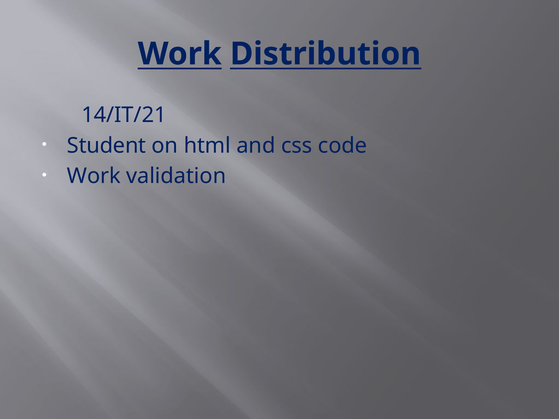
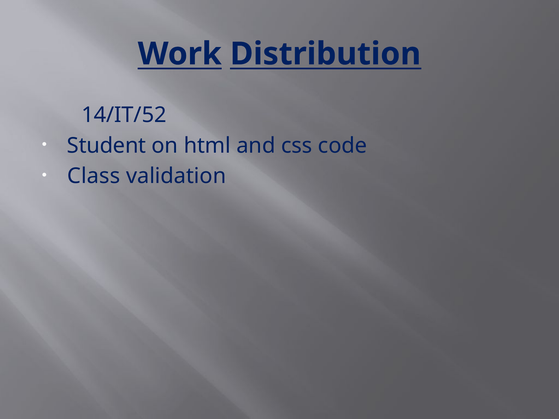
14/IT/21: 14/IT/21 -> 14/IT/52
Work at (94, 176): Work -> Class
